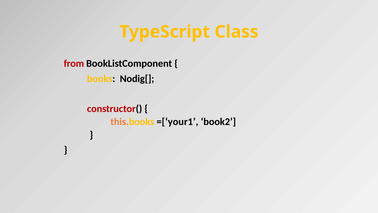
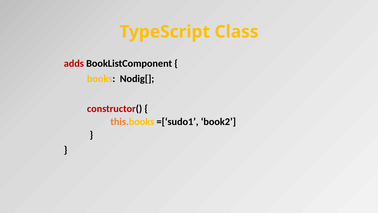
from: from -> adds
=[‘your1: =[‘your1 -> =[‘sudo1
